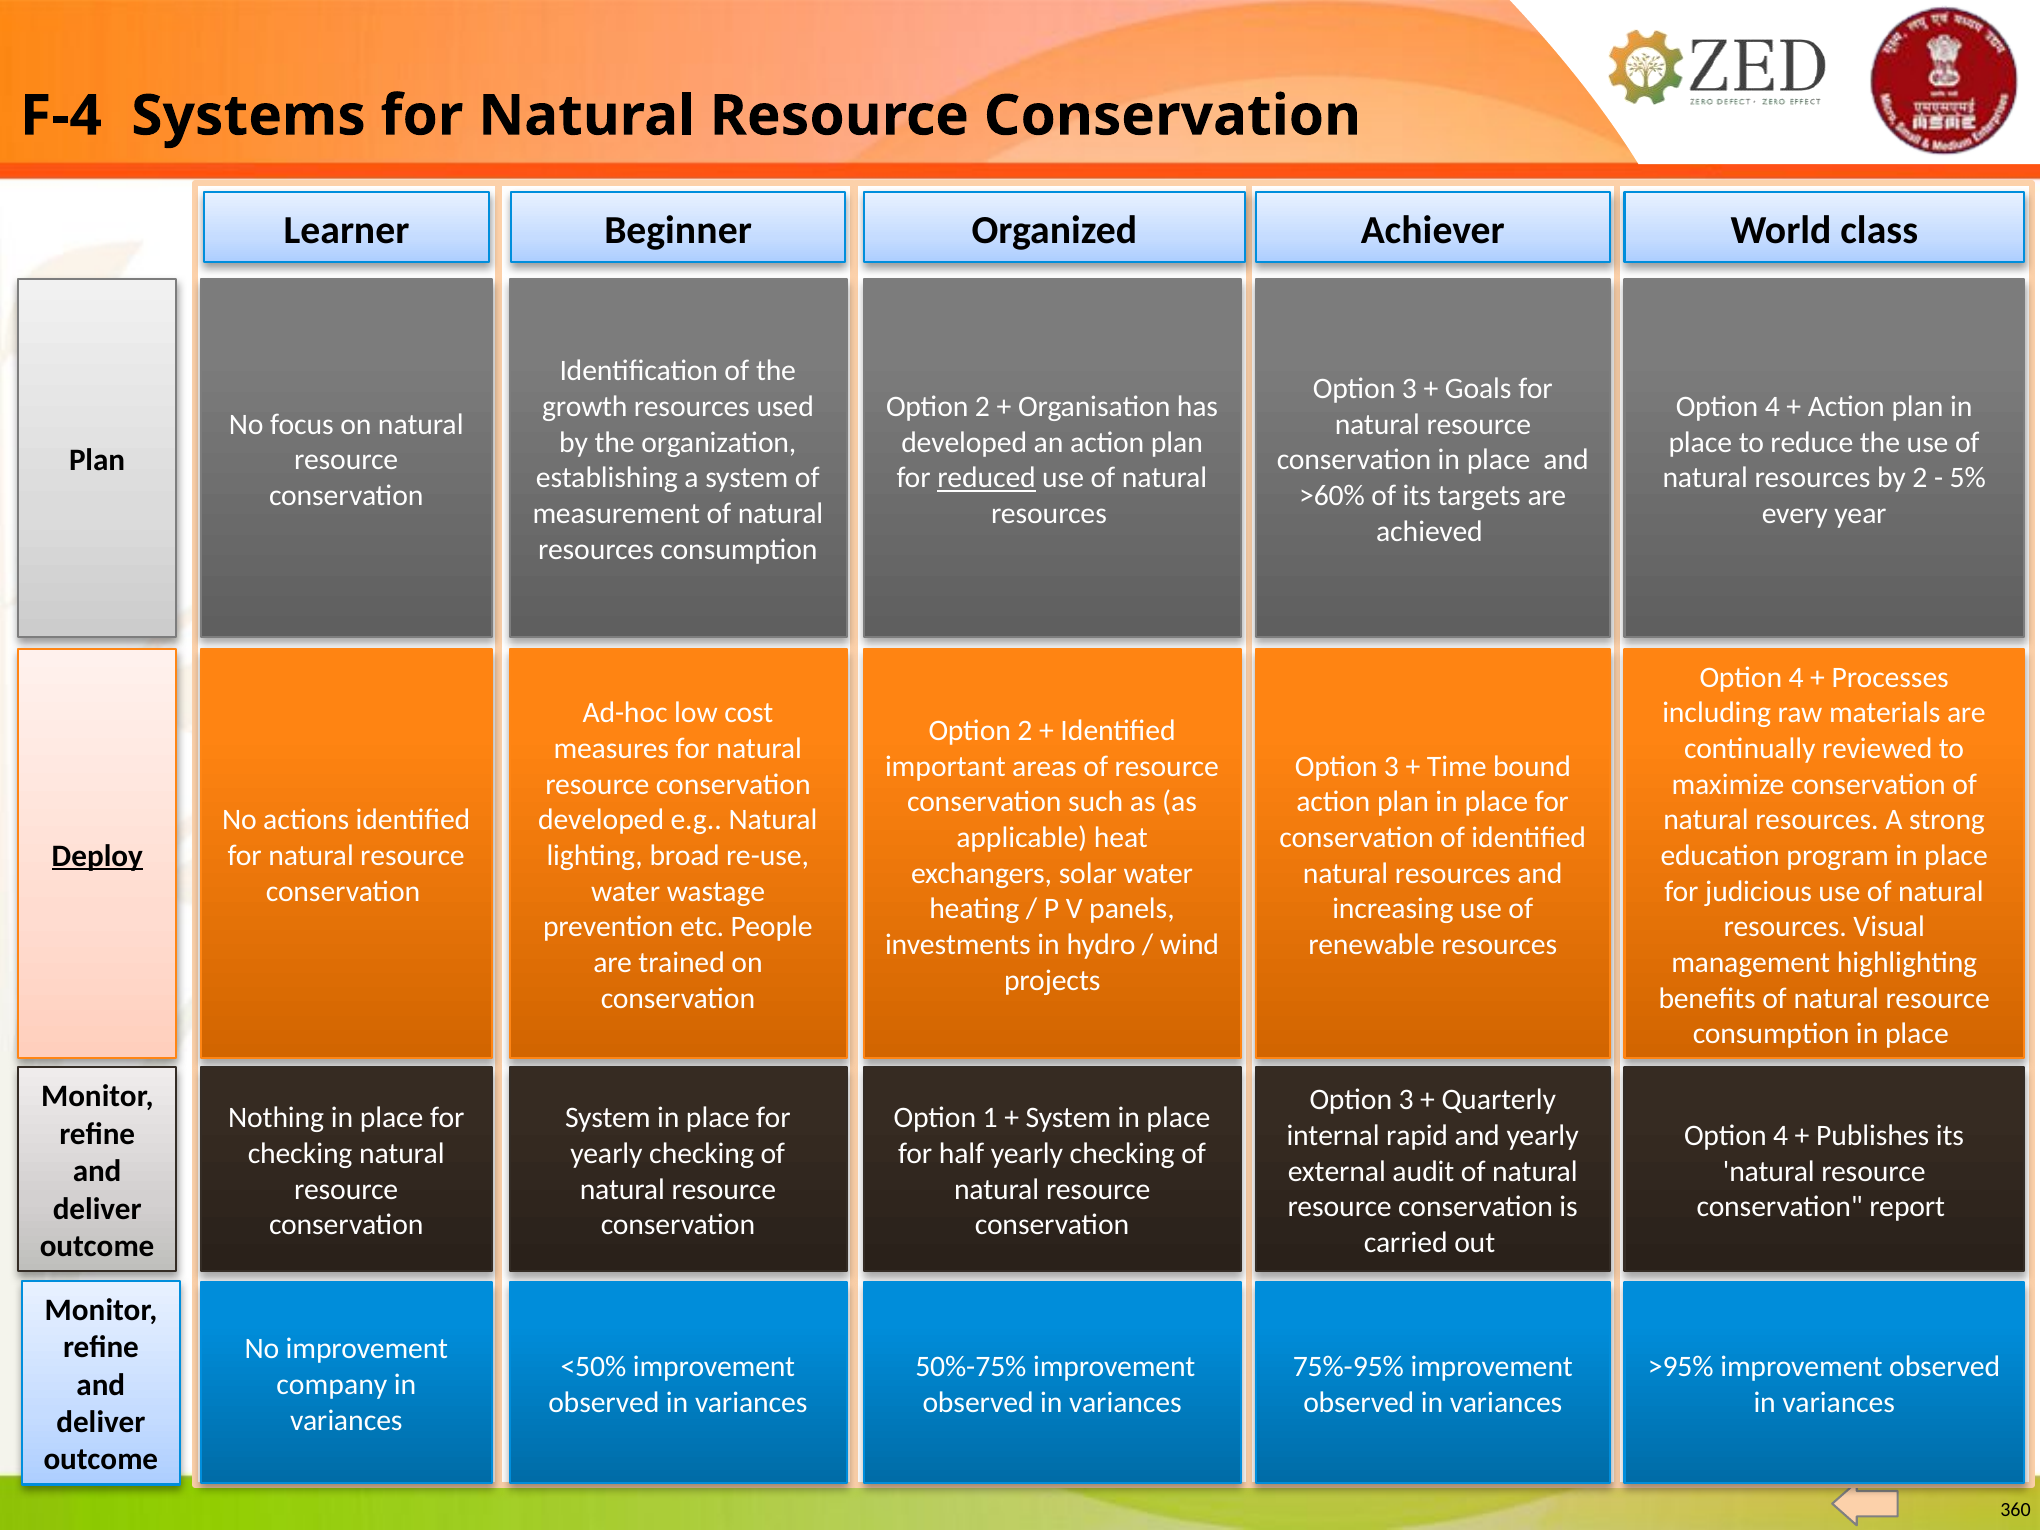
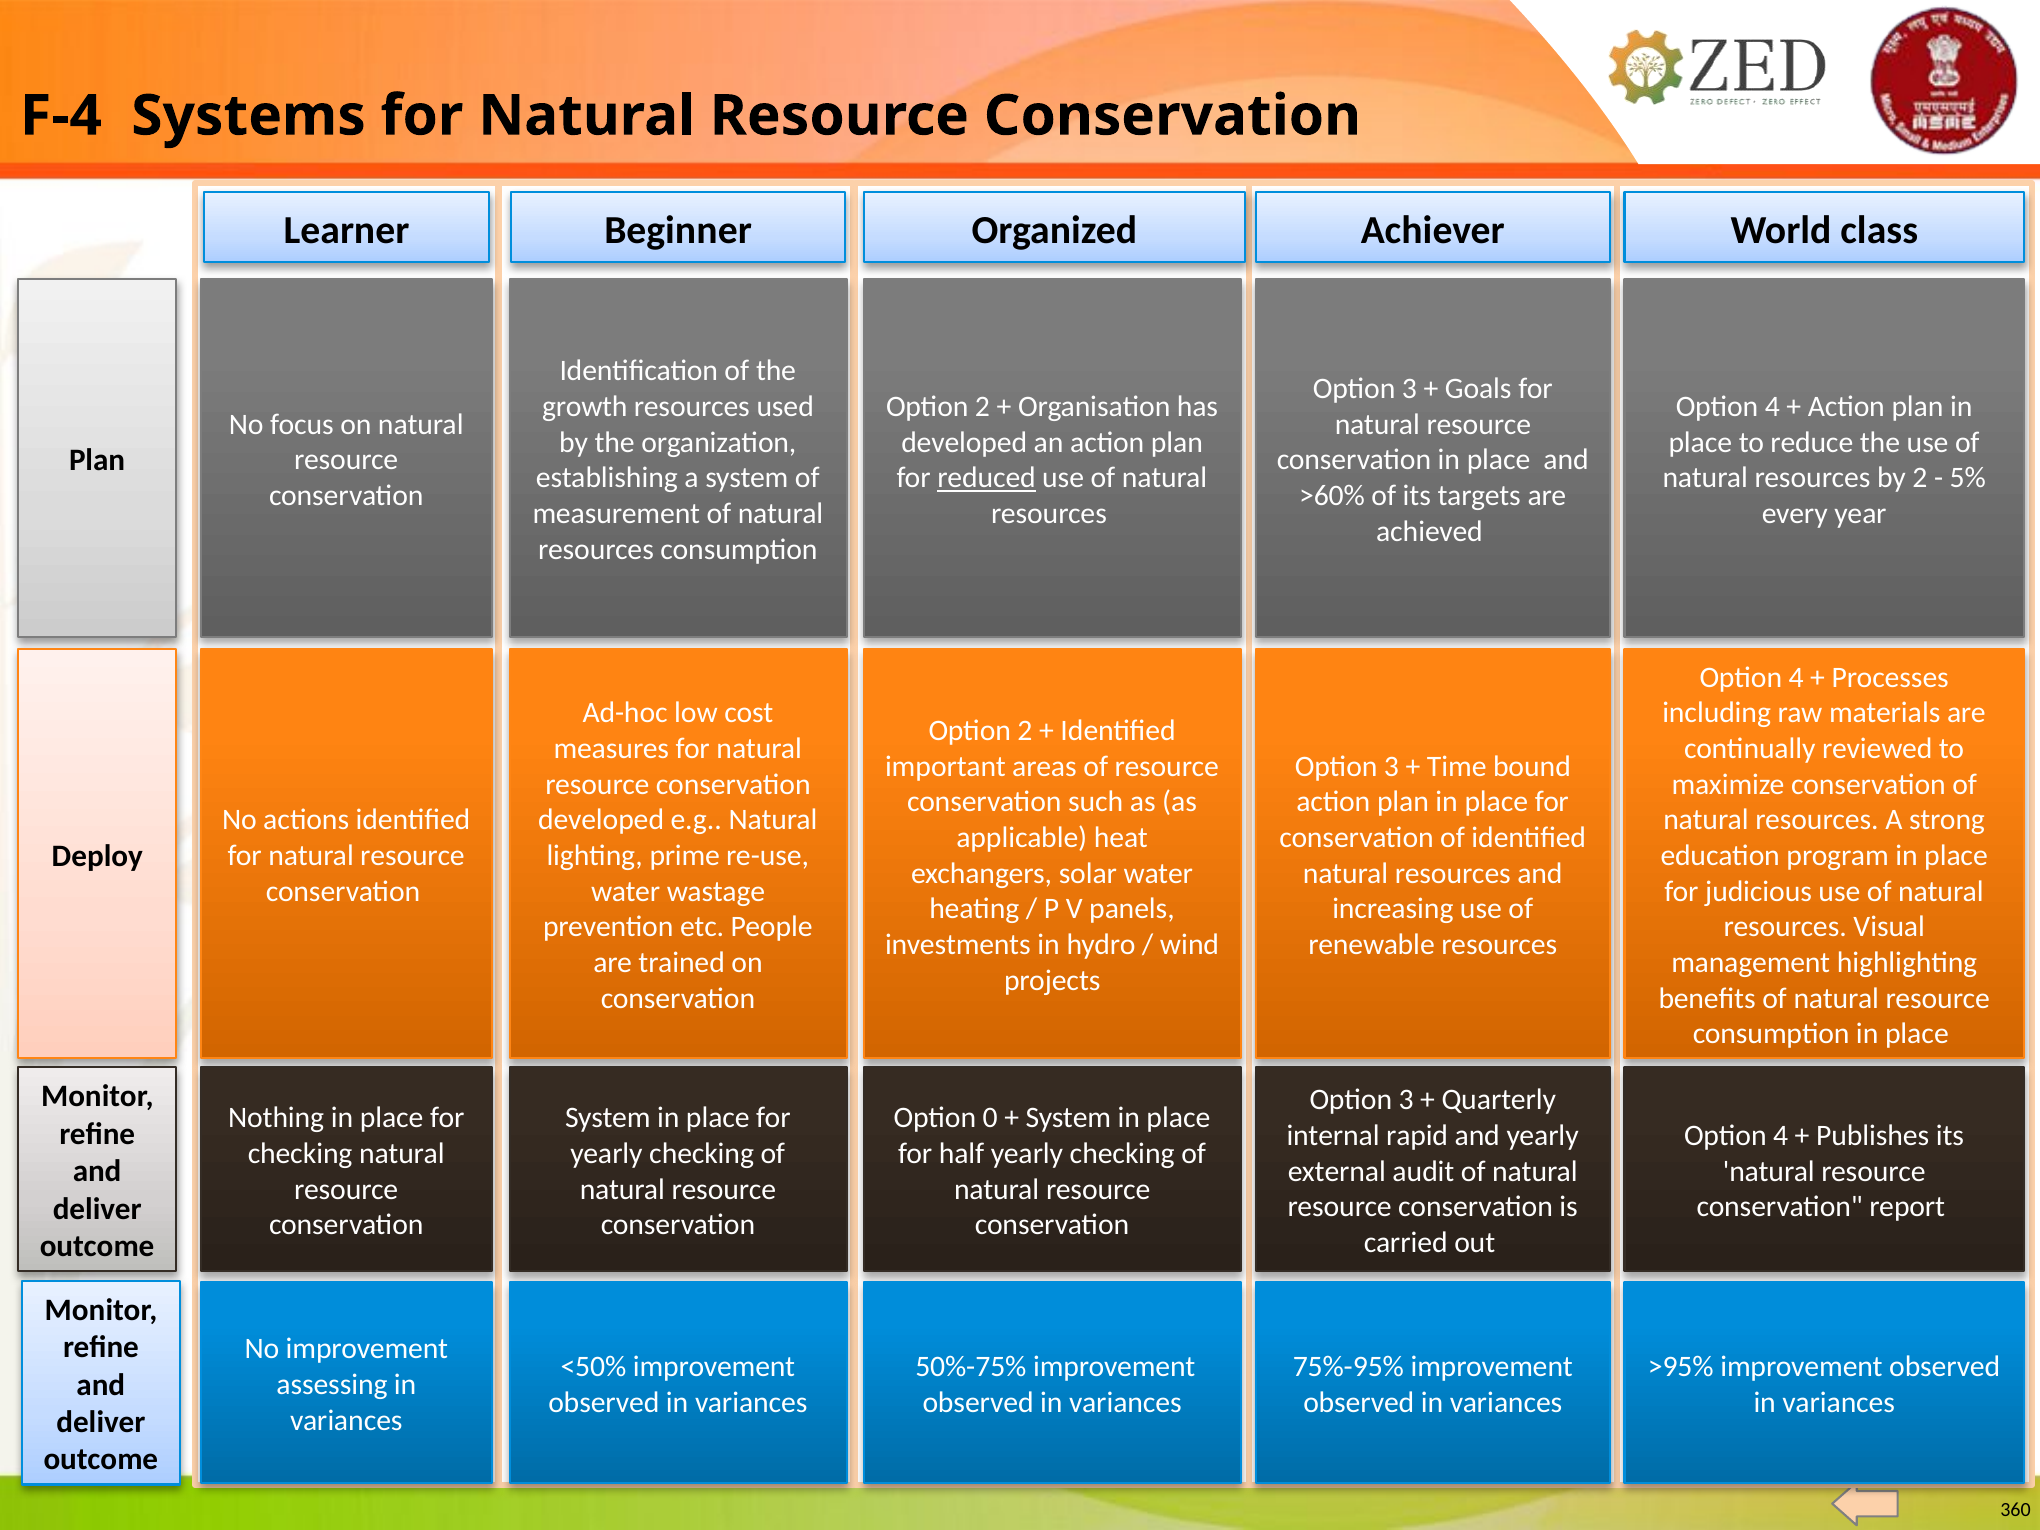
Deploy underline: present -> none
broad: broad -> prime
1: 1 -> 0
company: company -> assessing
